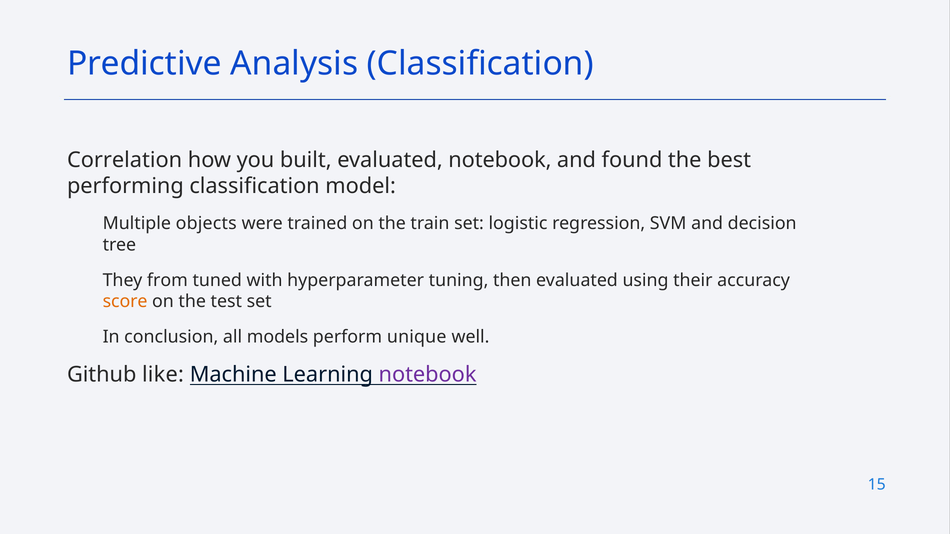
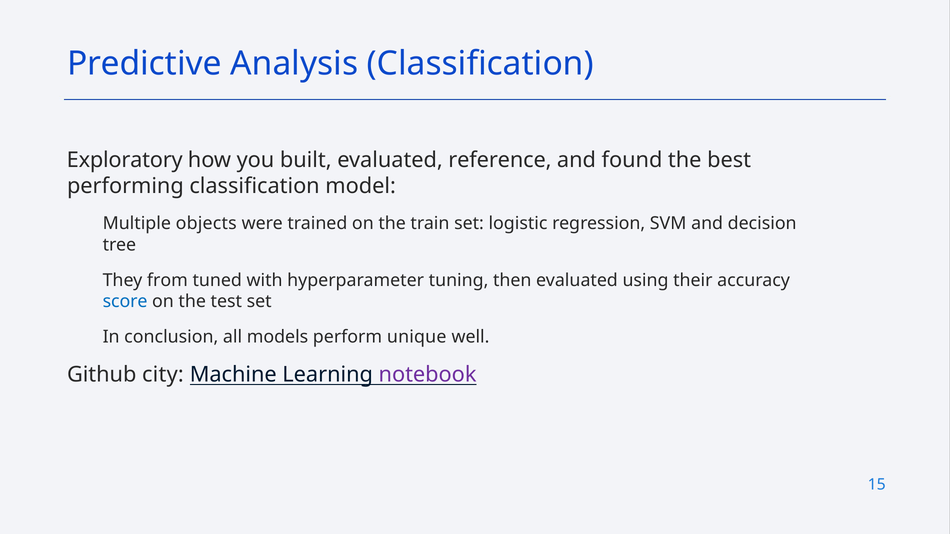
Correlation: Correlation -> Exploratory
evaluated notebook: notebook -> reference
score colour: orange -> blue
like: like -> city
